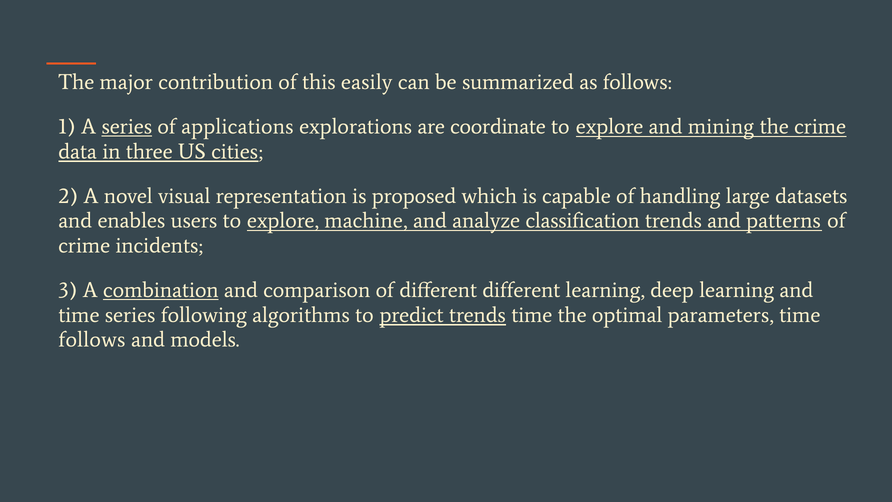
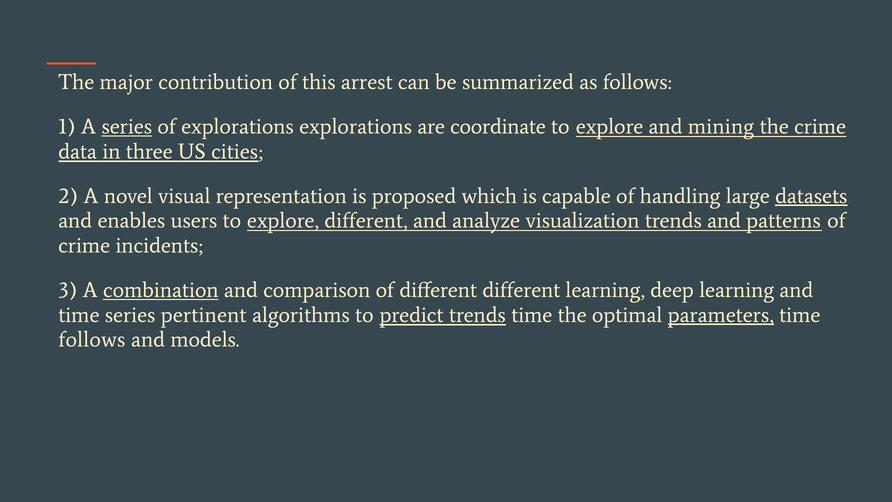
easily: easily -> arrest
of applications: applications -> explorations
datasets underline: none -> present
explore machine: machine -> different
classification: classification -> visualization
following: following -> pertinent
parameters underline: none -> present
